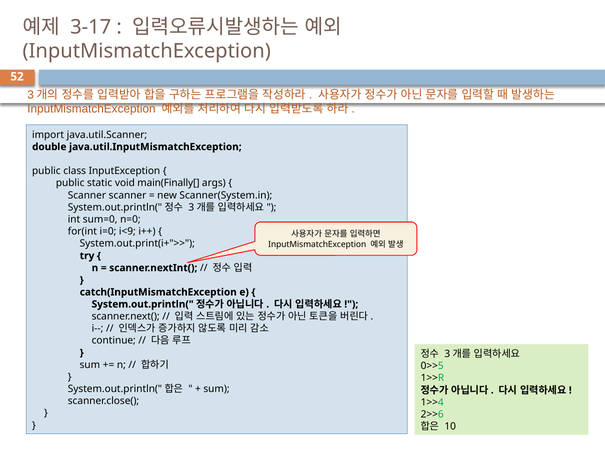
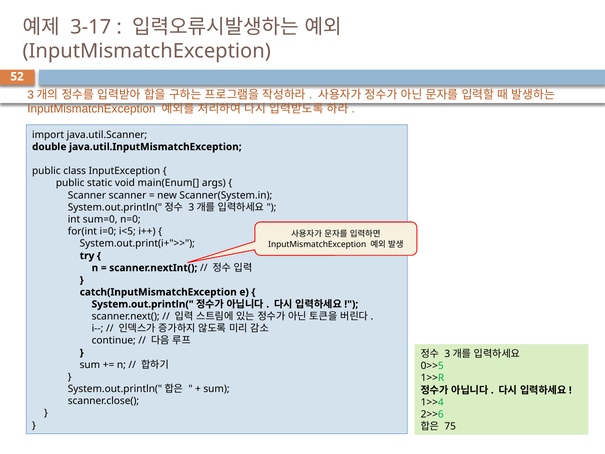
main(Finally[: main(Finally[ -> main(Enum[
i<9: i<9 -> i<5
10: 10 -> 75
